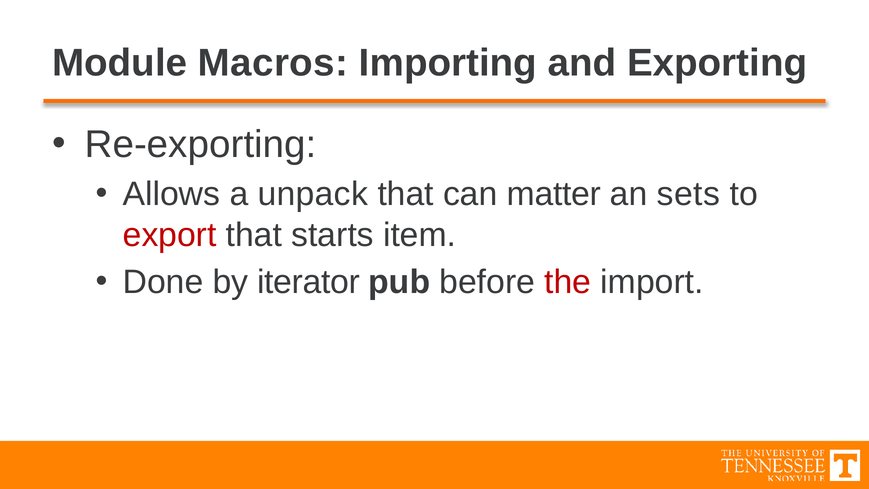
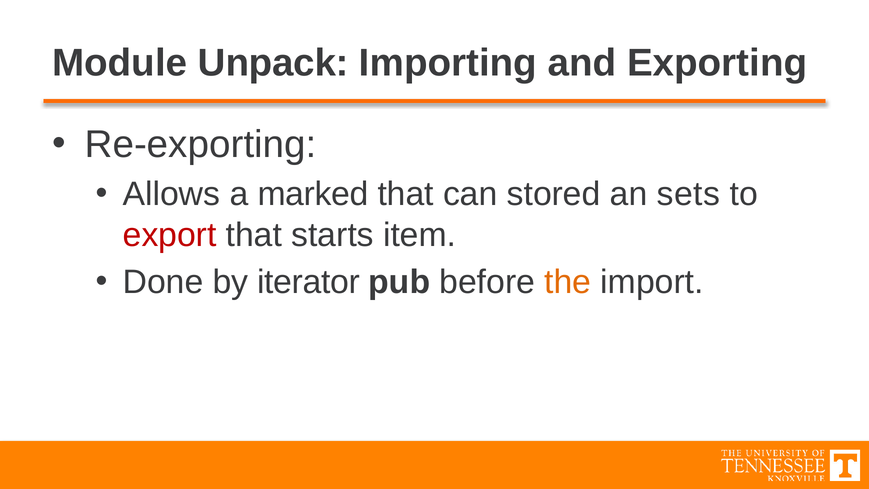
Macros: Macros -> Unpack
unpack: unpack -> marked
matter: matter -> stored
the colour: red -> orange
